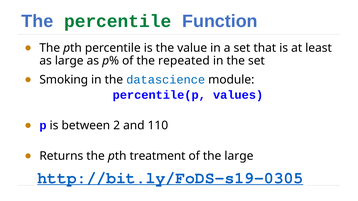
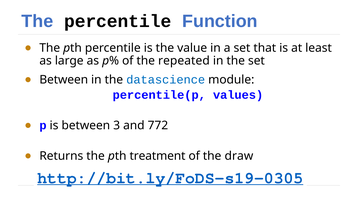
percentile at (118, 21) colour: green -> black
Smoking at (64, 80): Smoking -> Between
2: 2 -> 3
110: 110 -> 772
the large: large -> draw
